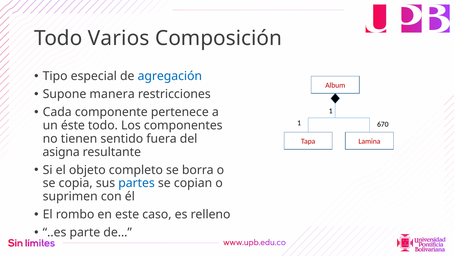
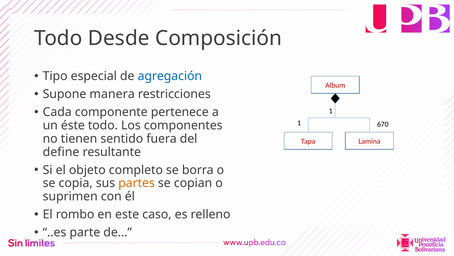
Varios: Varios -> Desde
asigna: asigna -> define
partes colour: blue -> orange
